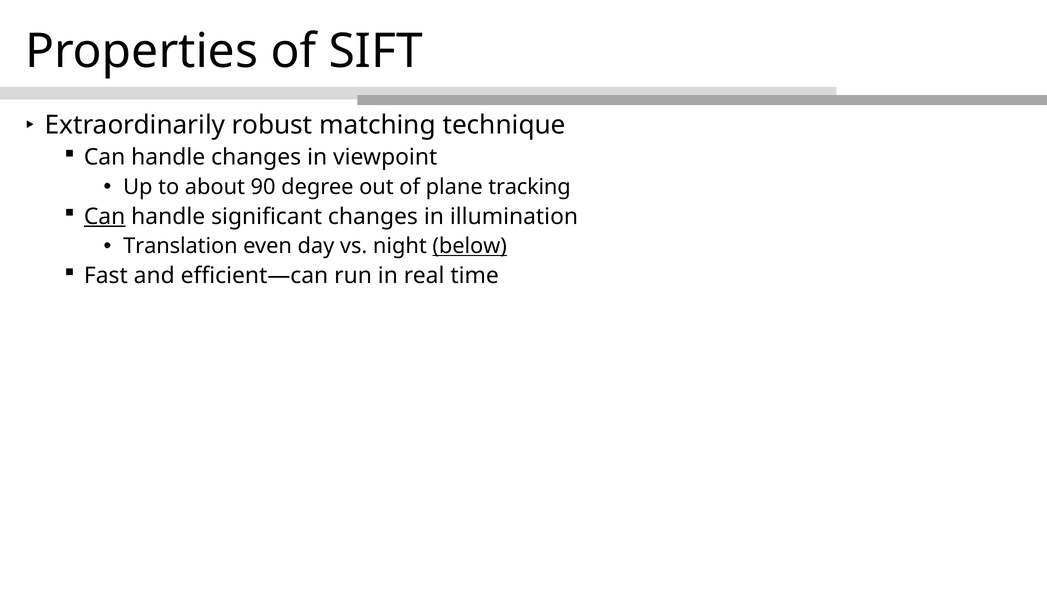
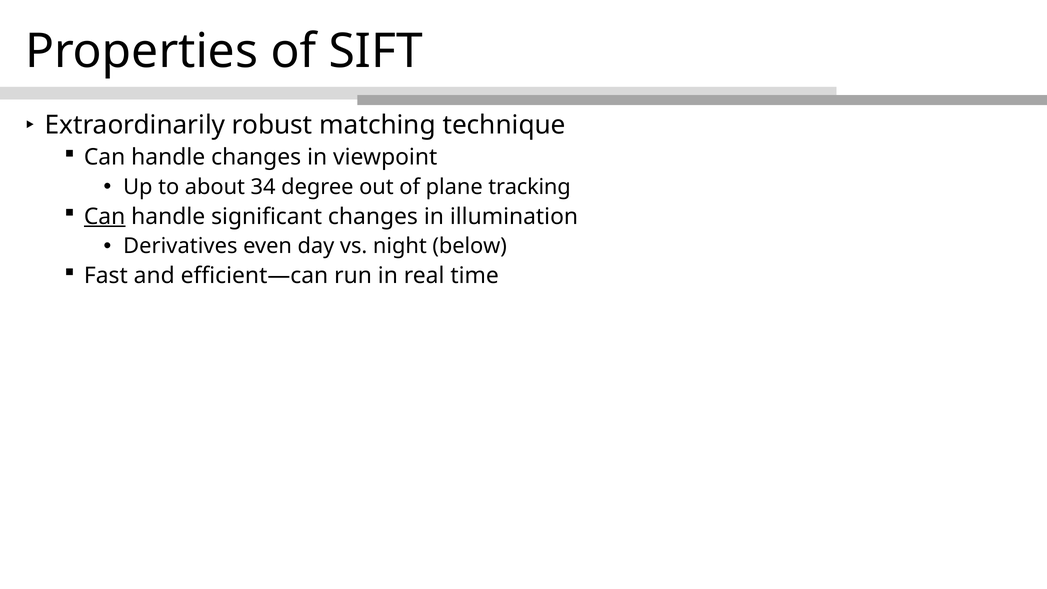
90: 90 -> 34
Translation: Translation -> Derivatives
below underline: present -> none
